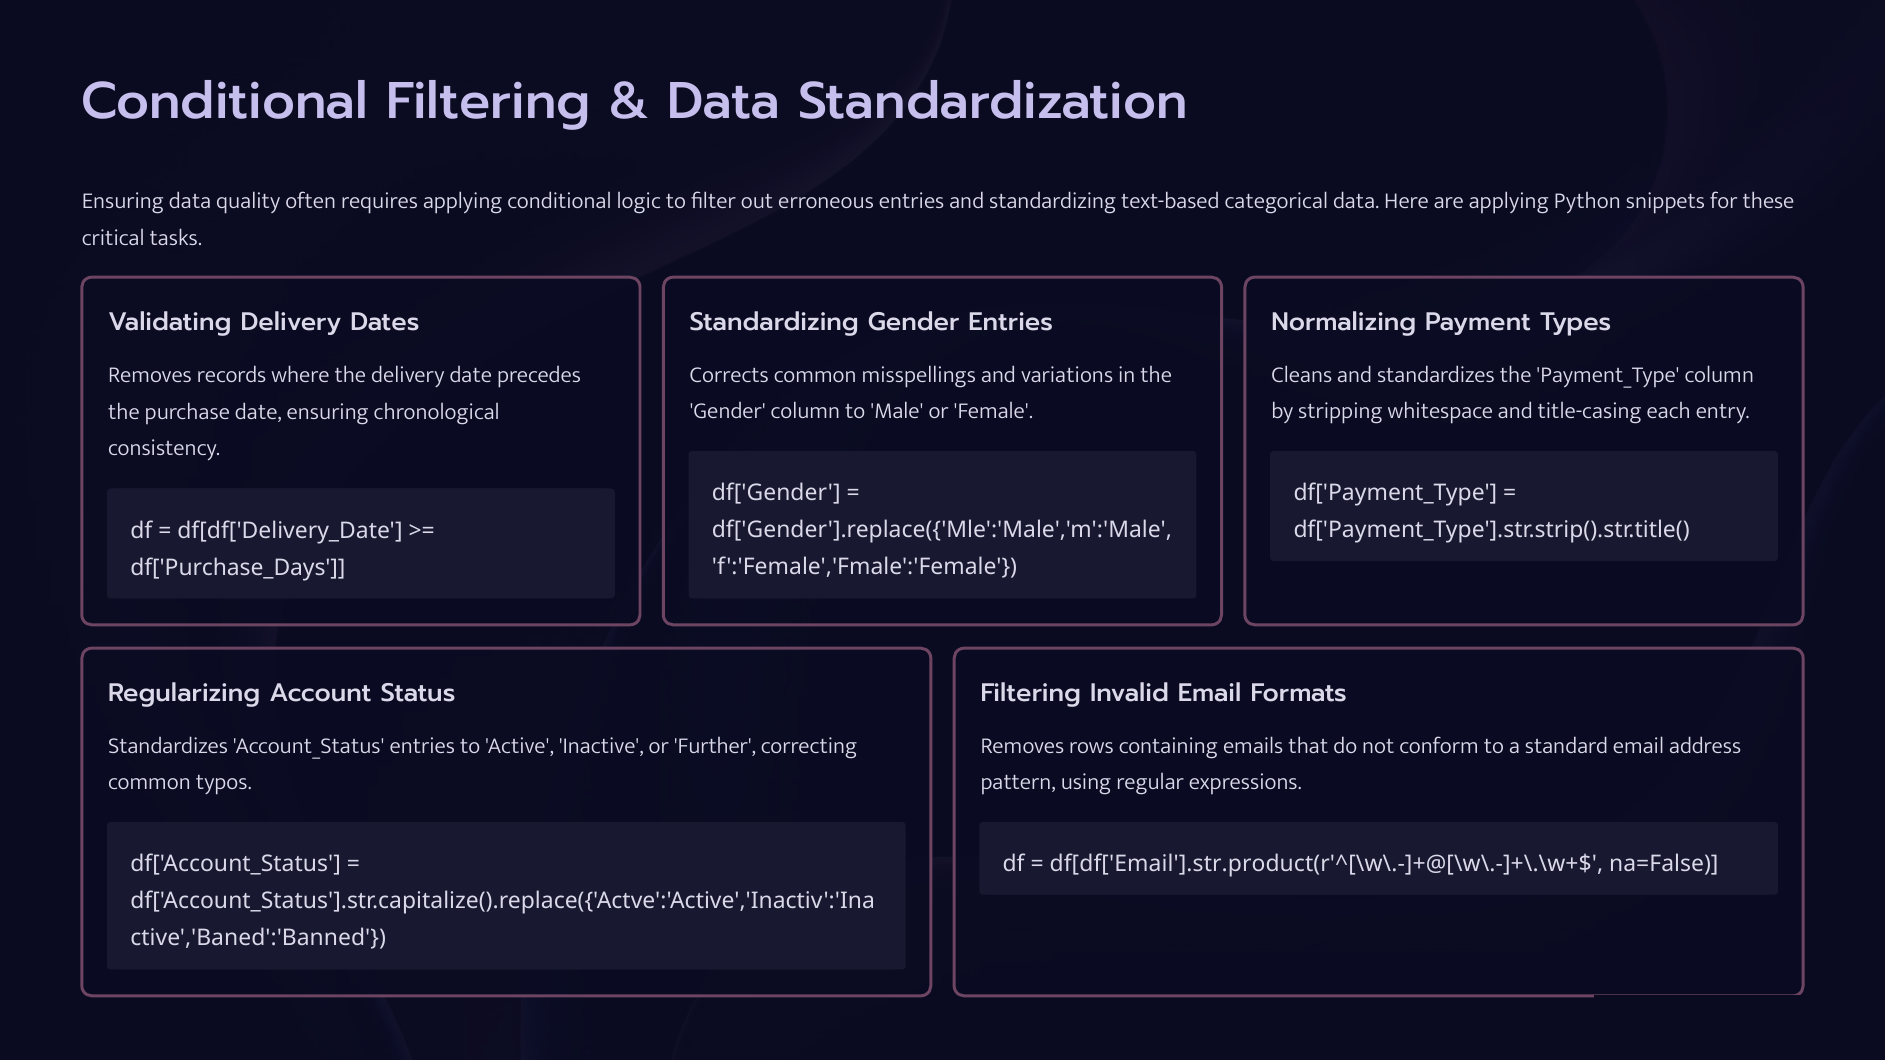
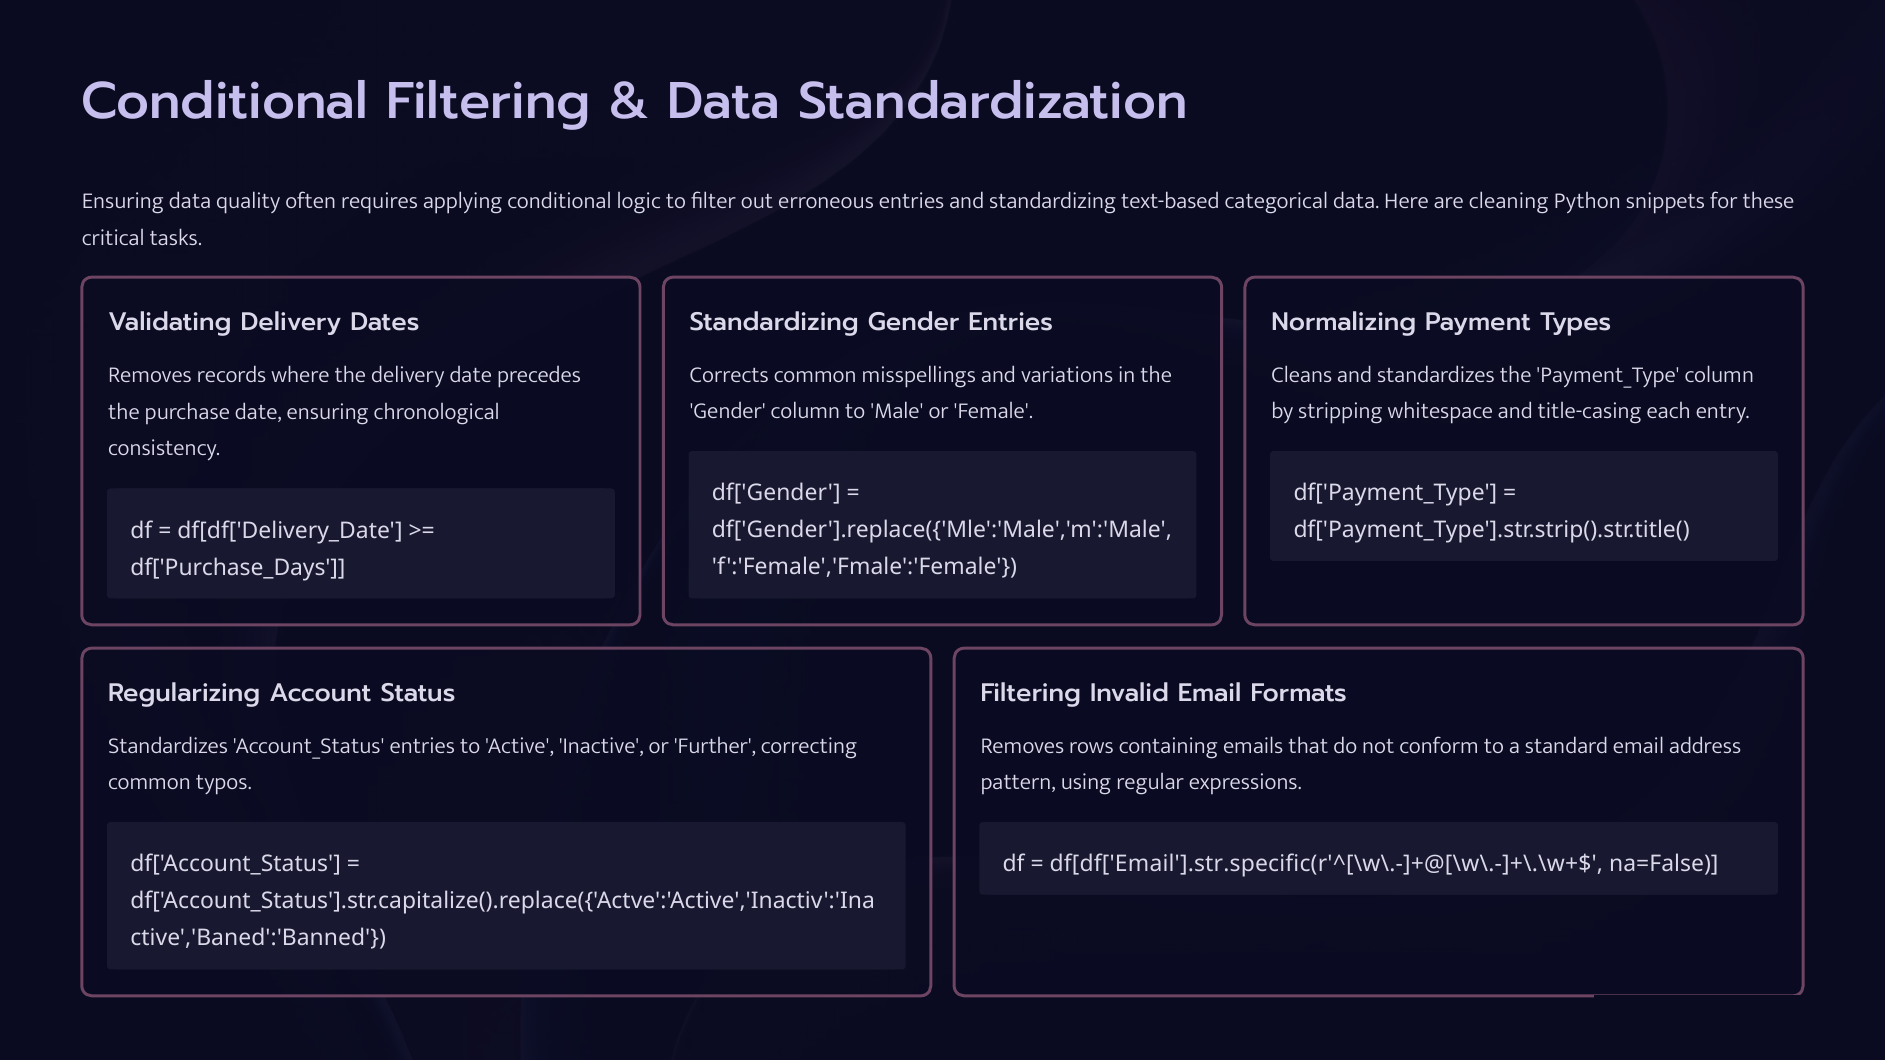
are applying: applying -> cleaning
df[df['Email'].str.product(r'^[\w\.-]+@[\w\.-]+\.\w+$: df[df['Email'].str.product(r'^[\w\.-]+@[\w\.-]+\.\w+$ -> df[df['Email'].str.specific(r'^[\w\.-]+@[\w\.-]+\.\w+$
